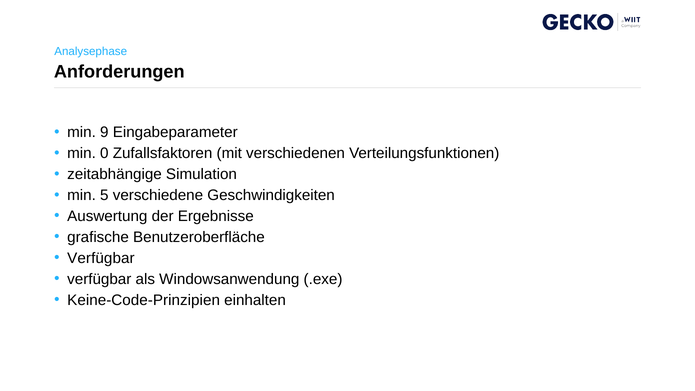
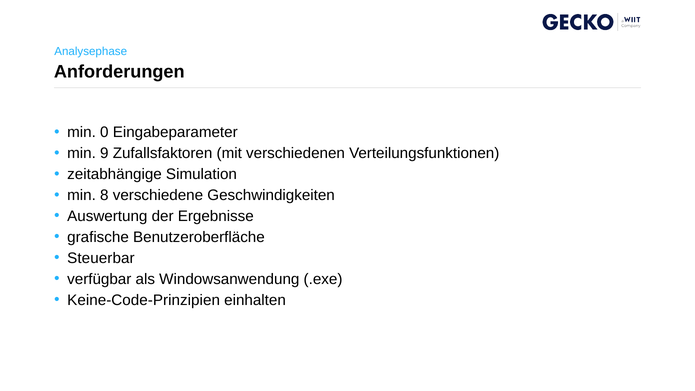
9: 9 -> 0
0: 0 -> 9
5: 5 -> 8
Verfügbar at (101, 258): Verfügbar -> Steuerbar
